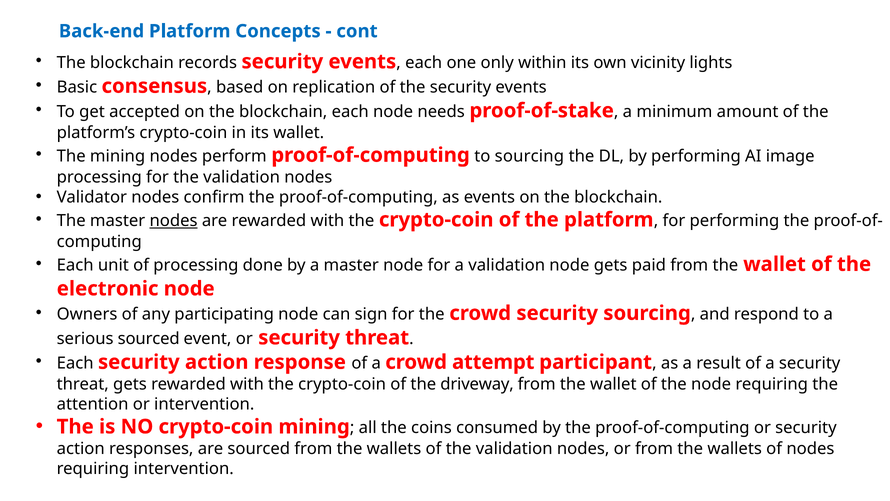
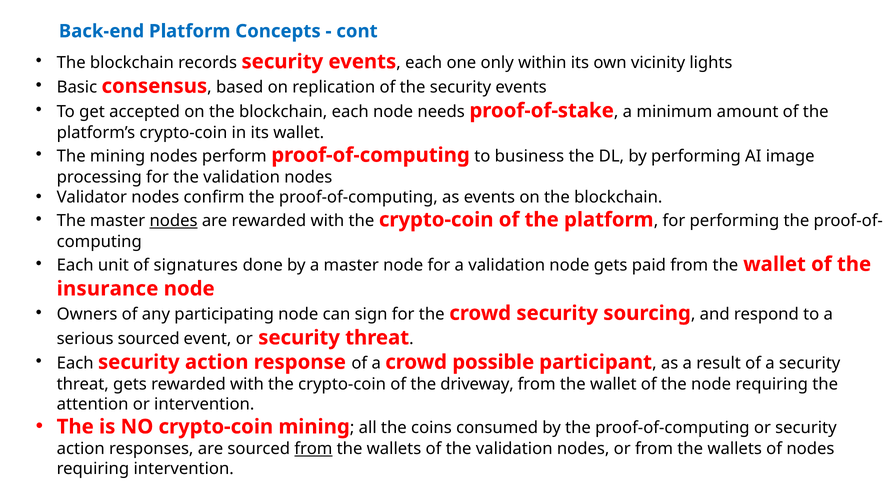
to sourcing: sourcing -> business
of processing: processing -> signatures
electronic: electronic -> insurance
attempt: attempt -> possible
from at (313, 448) underline: none -> present
